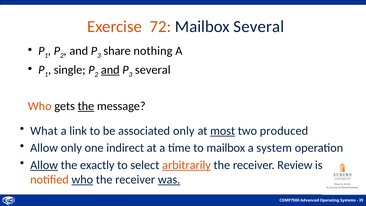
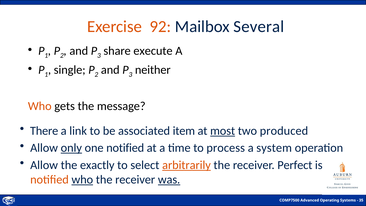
72: 72 -> 92
nothing: nothing -> execute
and at (110, 70) underline: present -> none
several at (153, 70): several -> neither
the at (86, 106) underline: present -> none
What: What -> There
associated only: only -> item
only at (71, 148) underline: none -> present
one indirect: indirect -> notified
to mailbox: mailbox -> process
Allow at (44, 165) underline: present -> none
Review: Review -> Perfect
